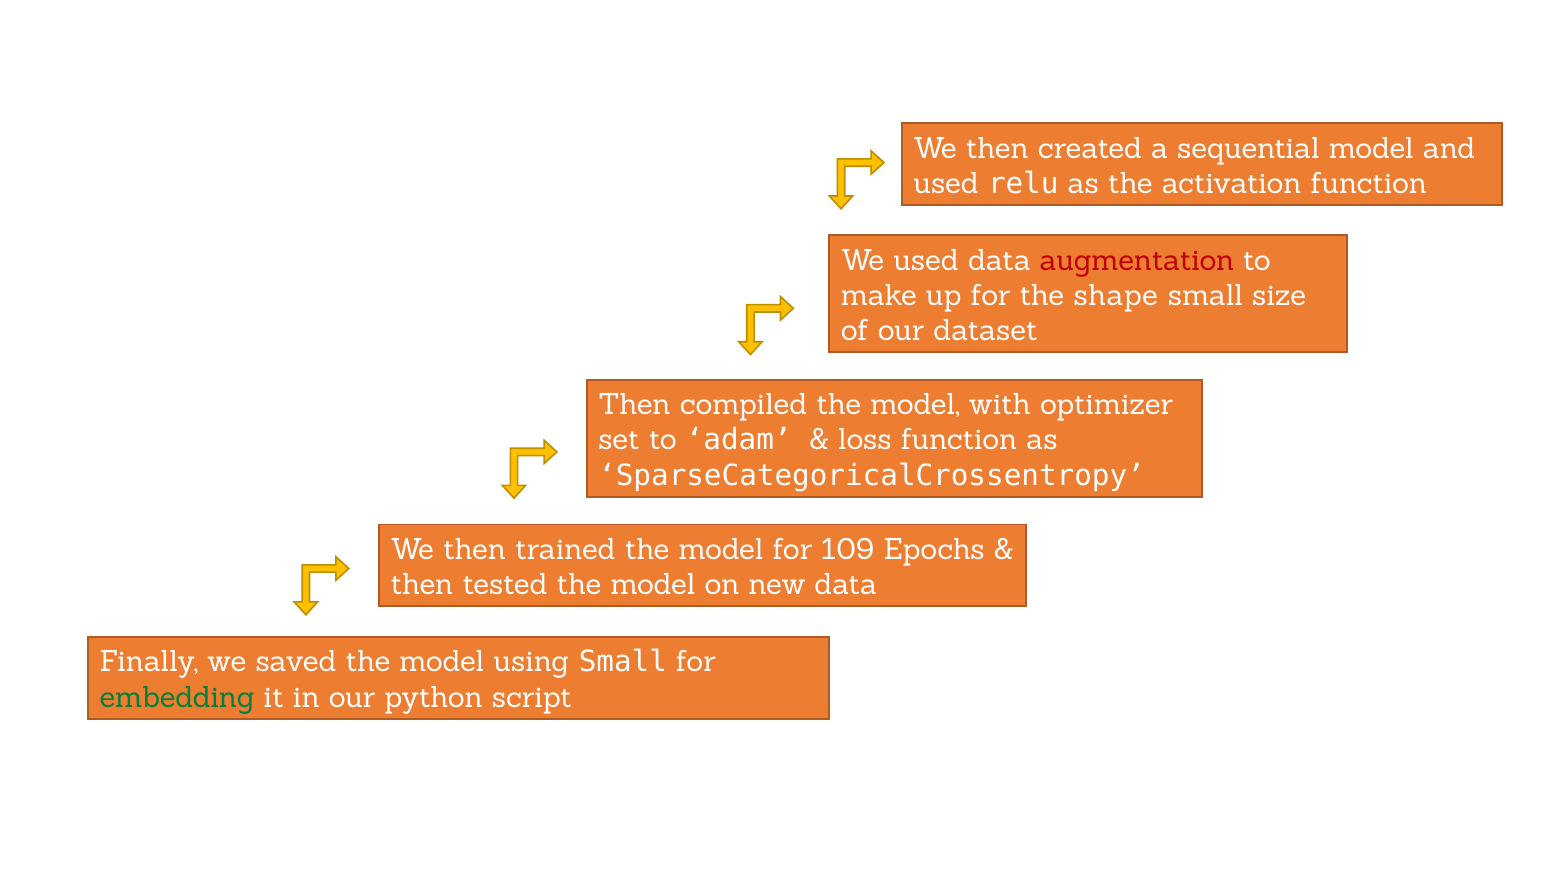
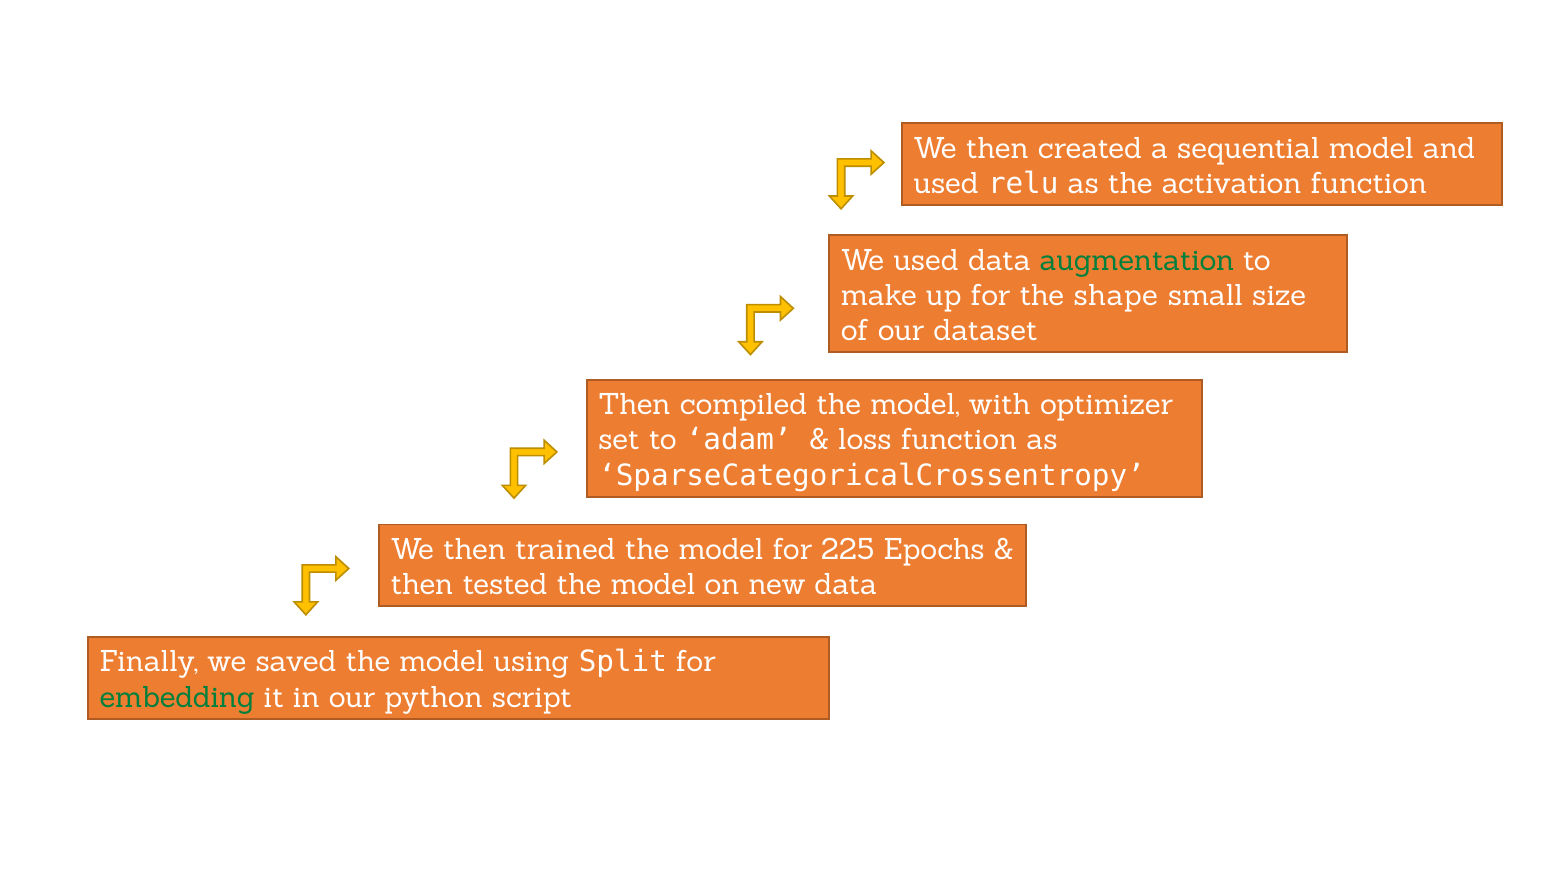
augmentation colour: red -> green
109: 109 -> 225
using Small: Small -> Split
